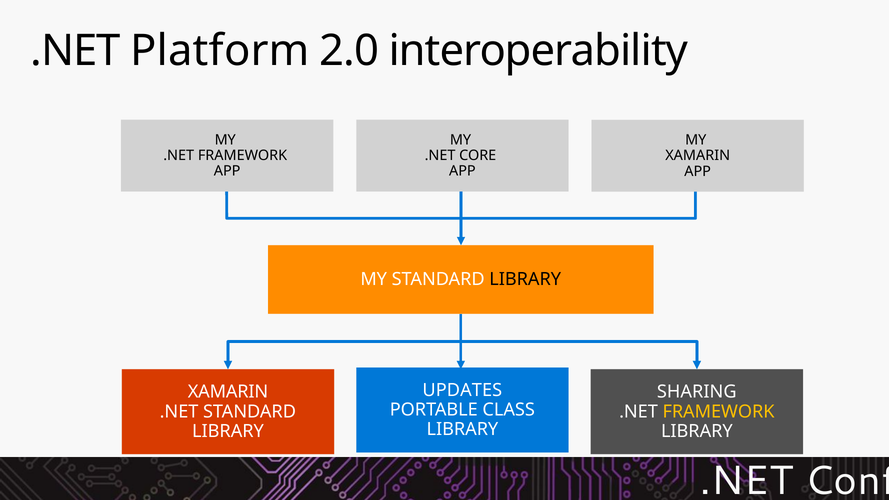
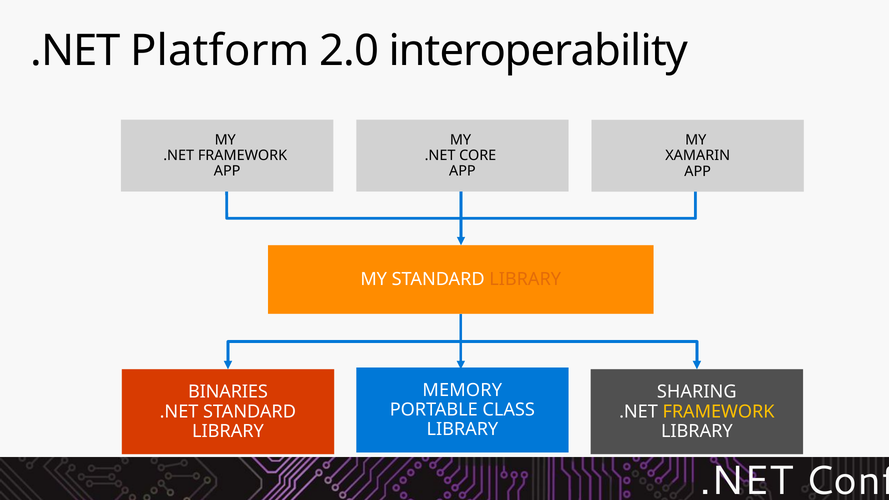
LIBRARY at (525, 279) colour: black -> orange
UPDATES: UPDATES -> MEMORY
XAMARIN at (228, 392): XAMARIN -> BINARIES
